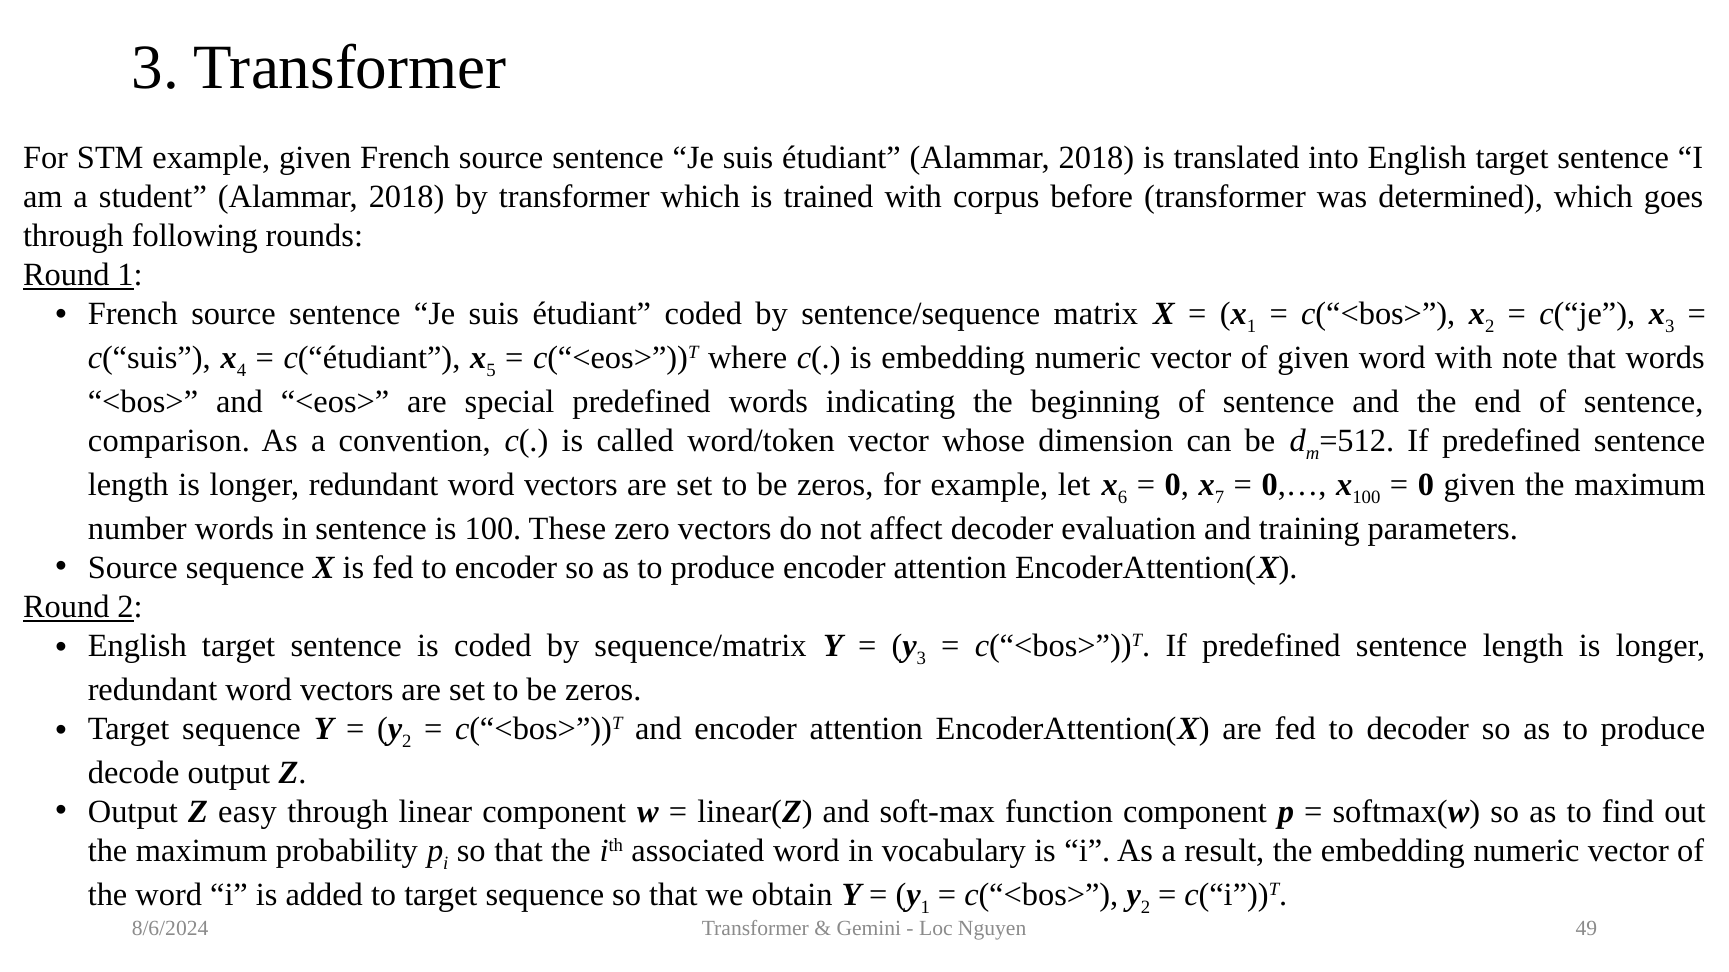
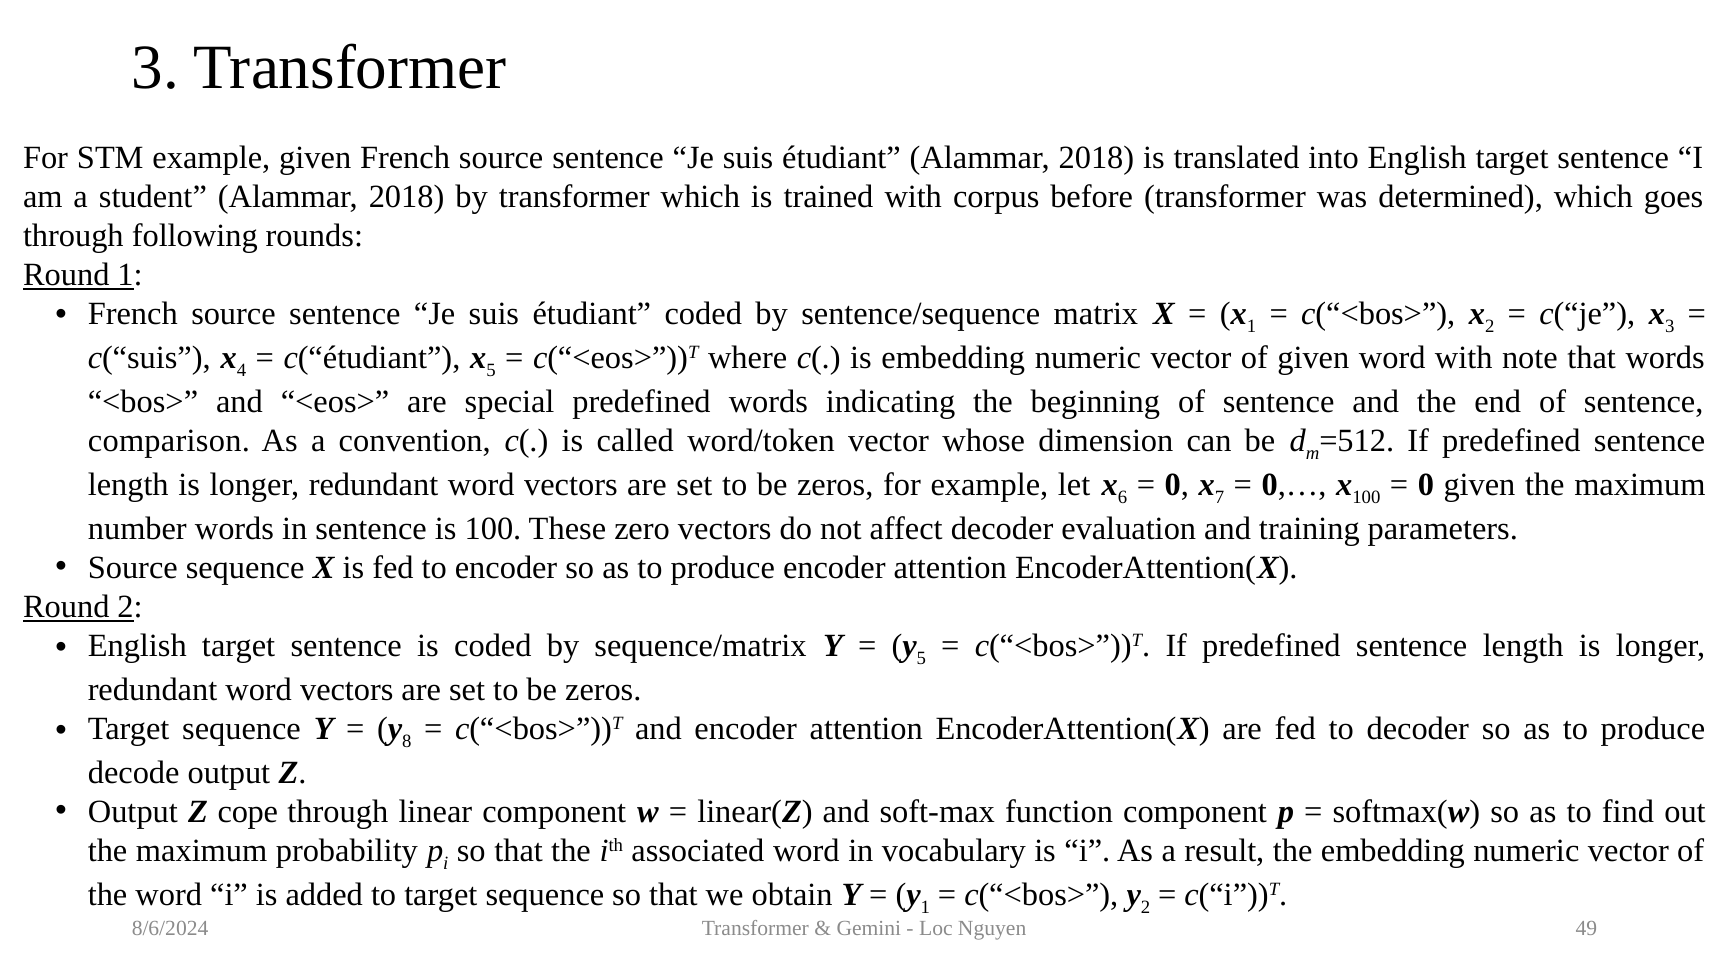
y 3: 3 -> 5
2 at (407, 742): 2 -> 8
easy: easy -> cope
